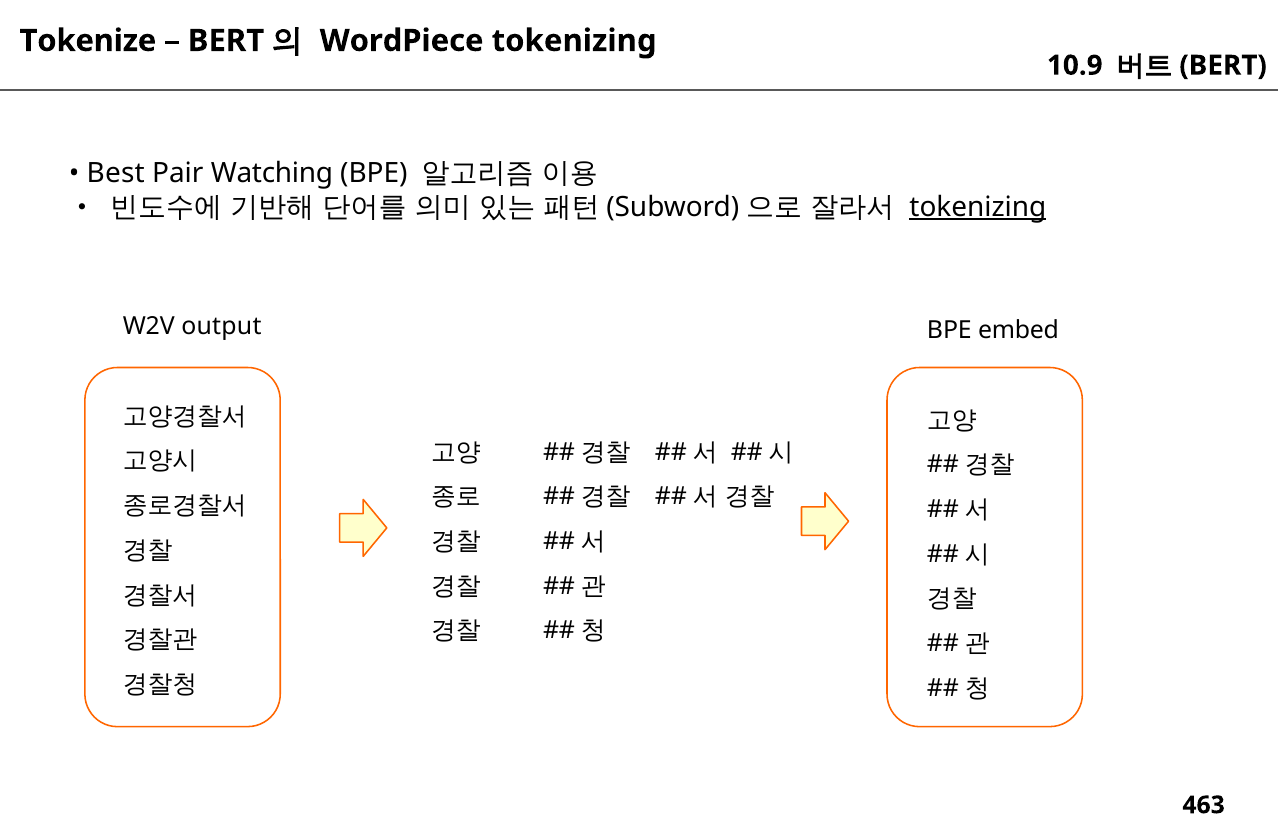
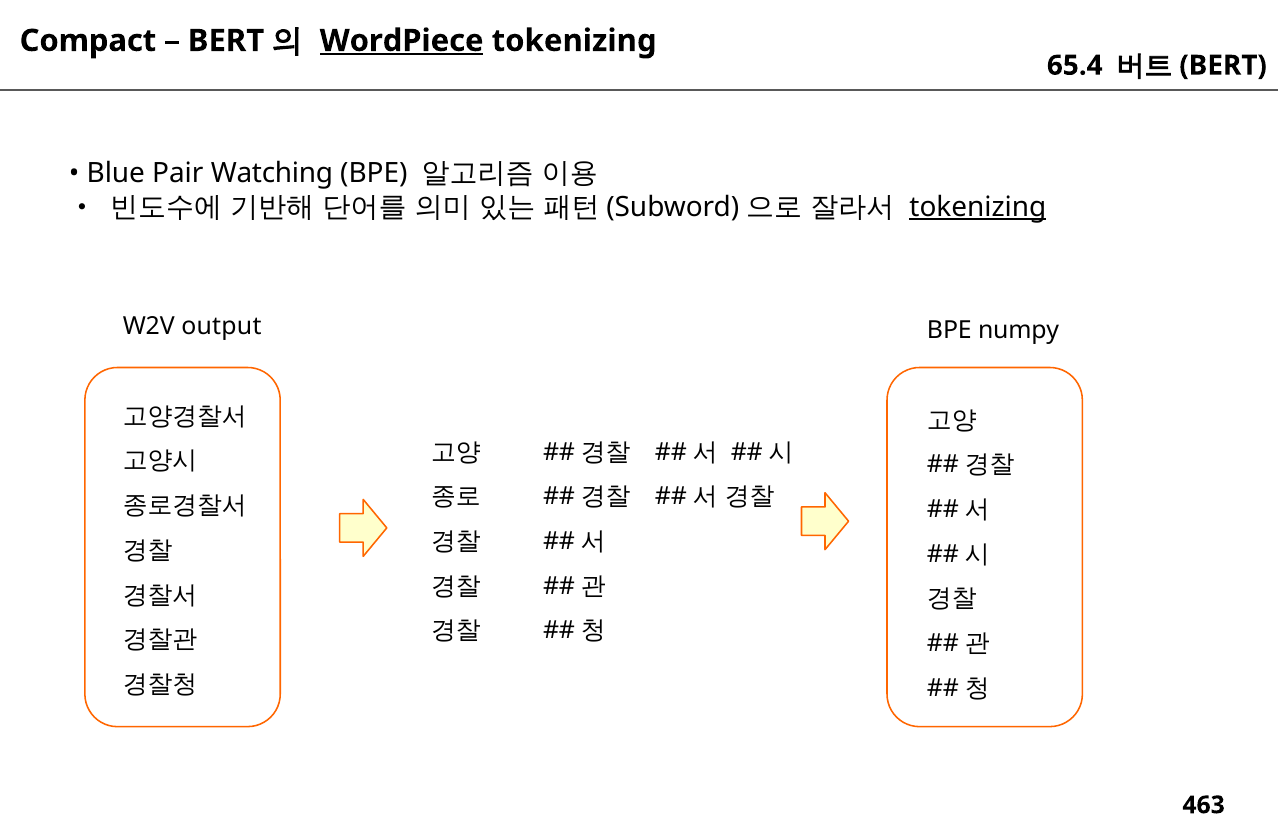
Tokenize: Tokenize -> Compact
WordPiece underline: none -> present
10.9: 10.9 -> 65.4
Best: Best -> Blue
embed: embed -> numpy
